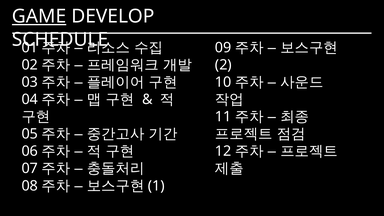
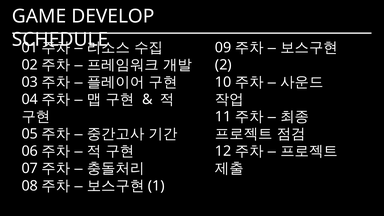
GAME underline: present -> none
